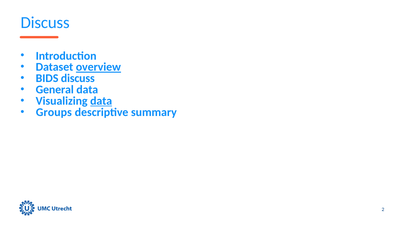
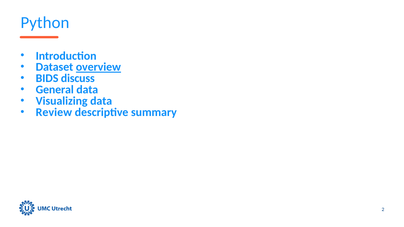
Discuss at (45, 23): Discuss -> Python
data at (101, 101) underline: present -> none
Groups: Groups -> Review
